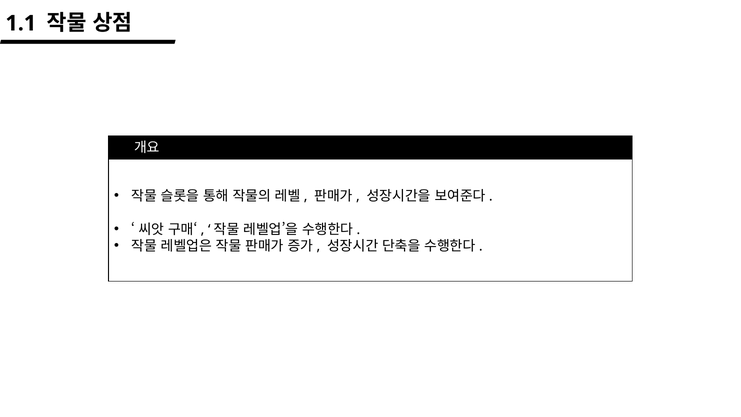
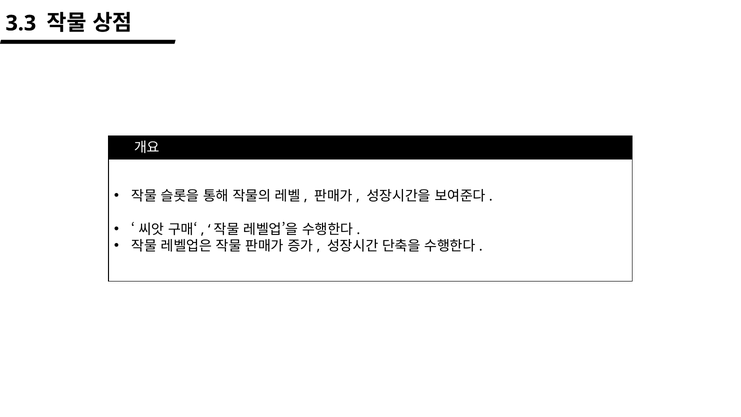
1.1: 1.1 -> 3.3
